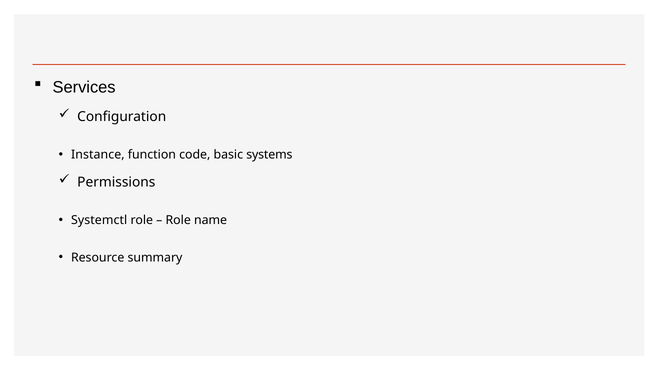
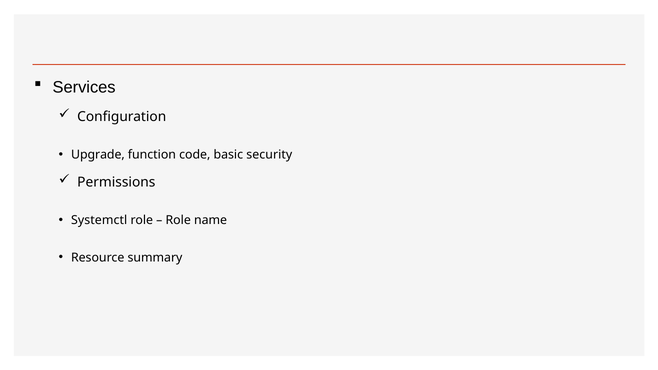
Instance: Instance -> Upgrade
systems: systems -> security
